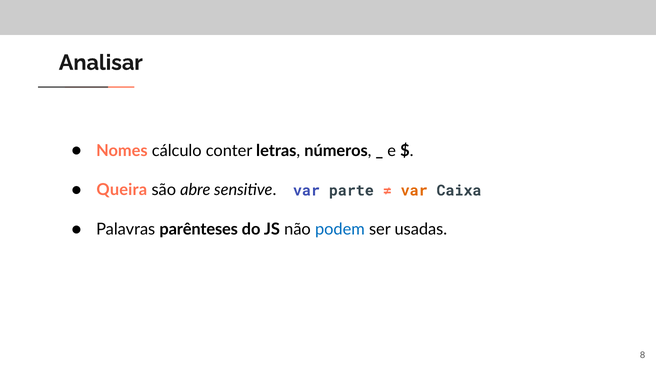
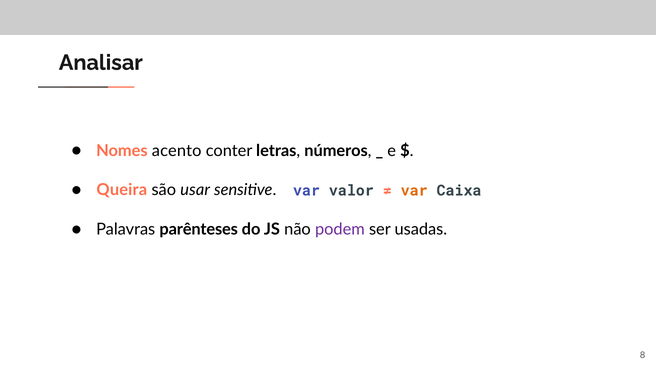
cálculo: cálculo -> acento
abre: abre -> usar
parte: parte -> valor
podem colour: blue -> purple
